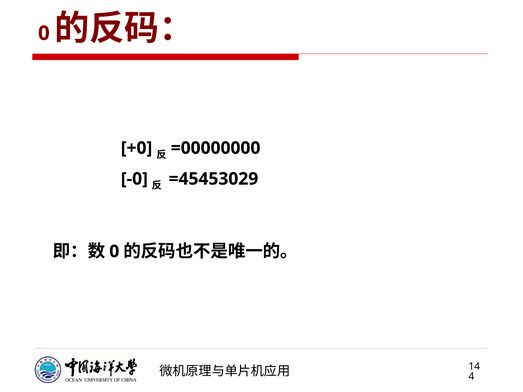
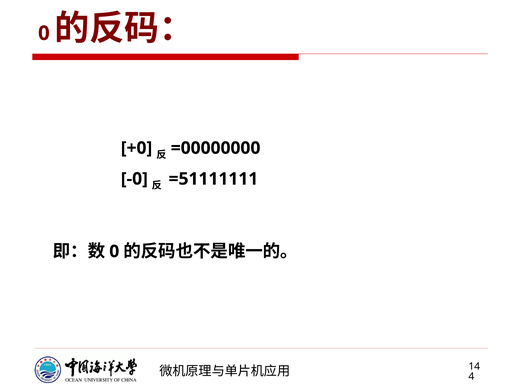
=45453029: =45453029 -> =51111111
